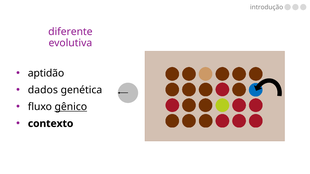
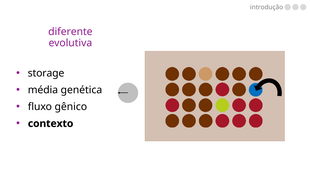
aptidão: aptidão -> storage
dados: dados -> média
gênico underline: present -> none
